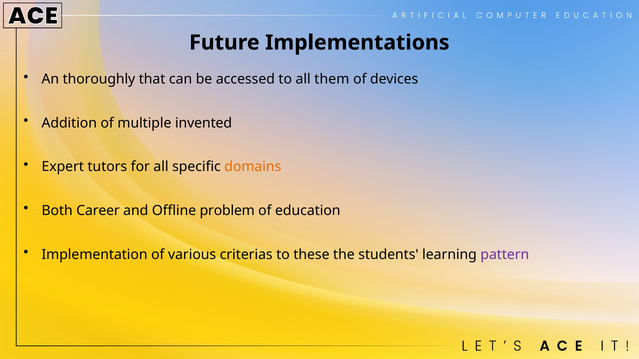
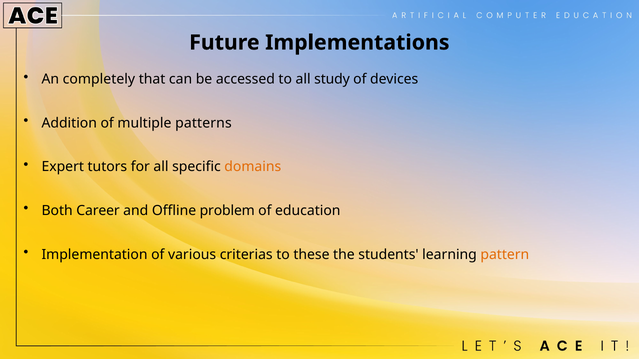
thoroughly: thoroughly -> completely
them: them -> study
invented: invented -> patterns
pattern colour: purple -> orange
